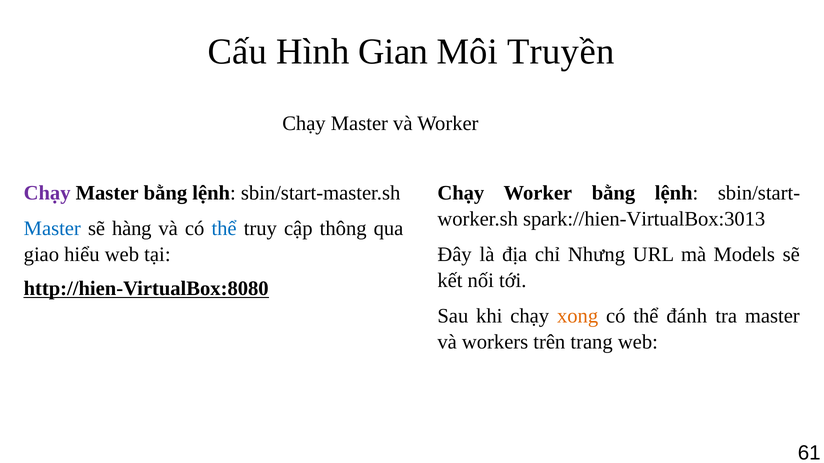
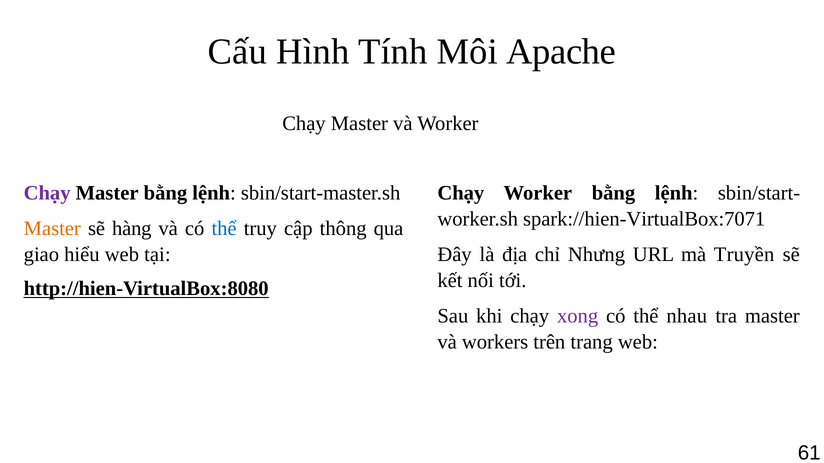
Gian: Gian -> Tính
Truyền: Truyền -> Apache
spark://hien-VirtualBox:3013: spark://hien-VirtualBox:3013 -> spark://hien-VirtualBox:7071
Master at (52, 229) colour: blue -> orange
Models: Models -> Truyền
xong colour: orange -> purple
đánh: đánh -> nhau
